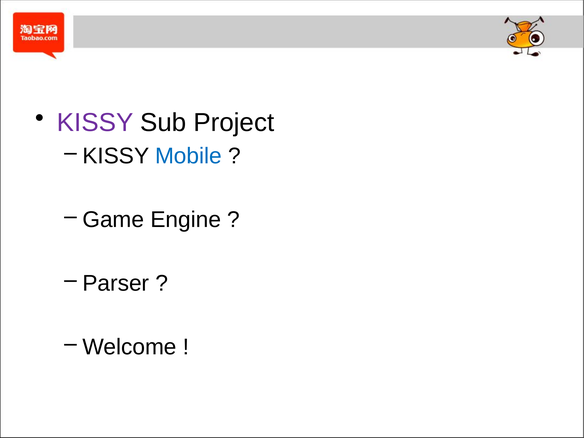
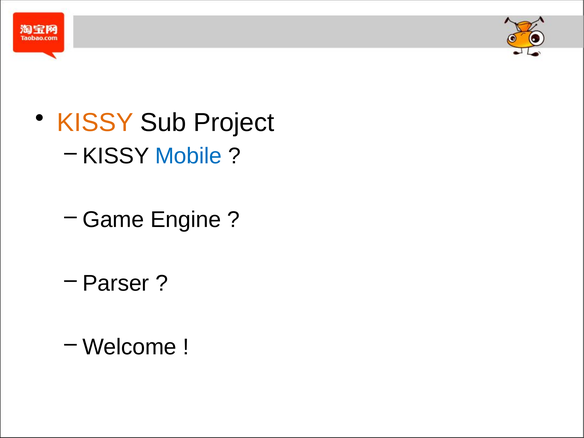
KISSY at (95, 123) colour: purple -> orange
